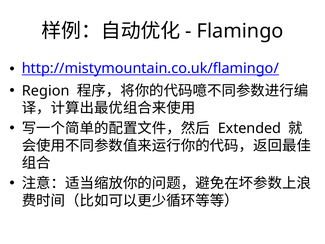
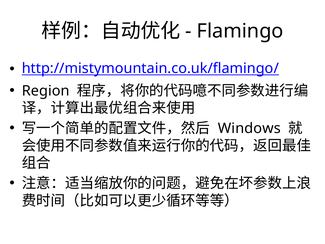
Extended: Extended -> Windows
